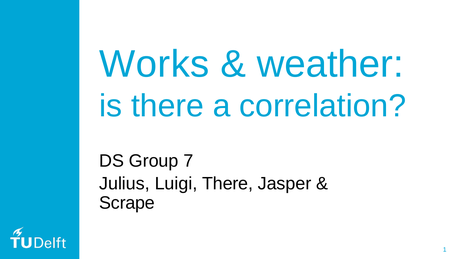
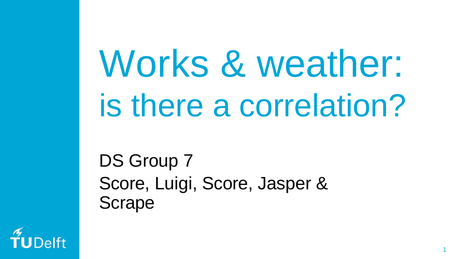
Julius at (124, 183): Julius -> Score
Luigi There: There -> Score
